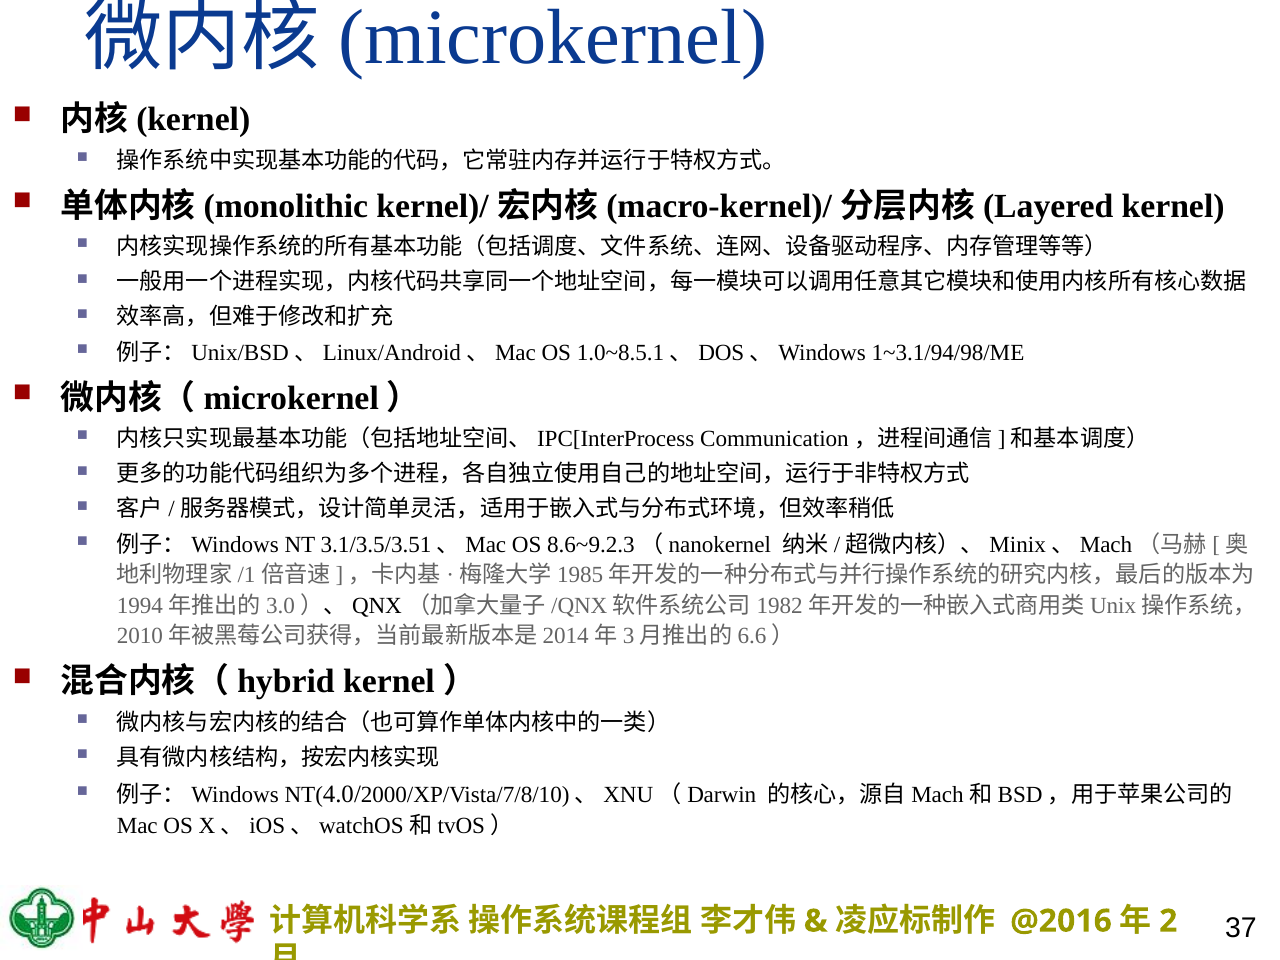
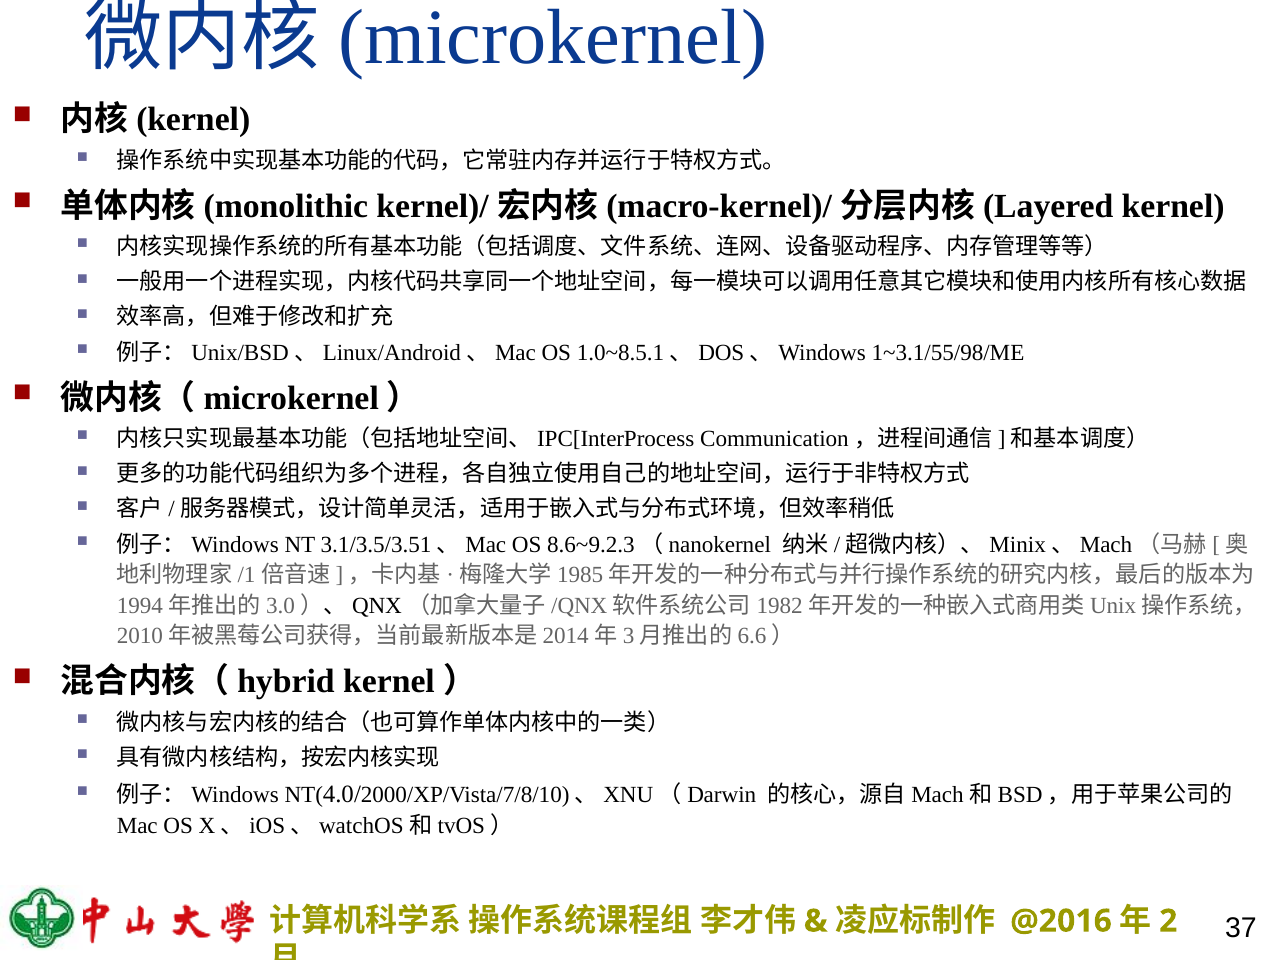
1~3.1/94/98/ME: 1~3.1/94/98/ME -> 1~3.1/55/98/ME
